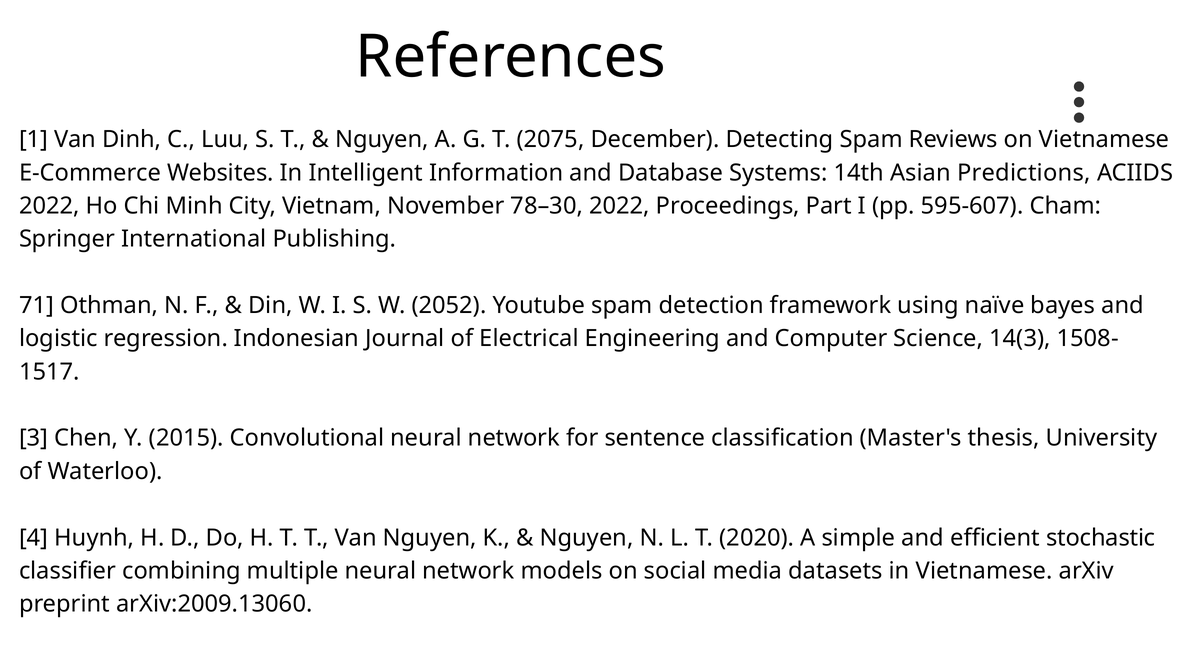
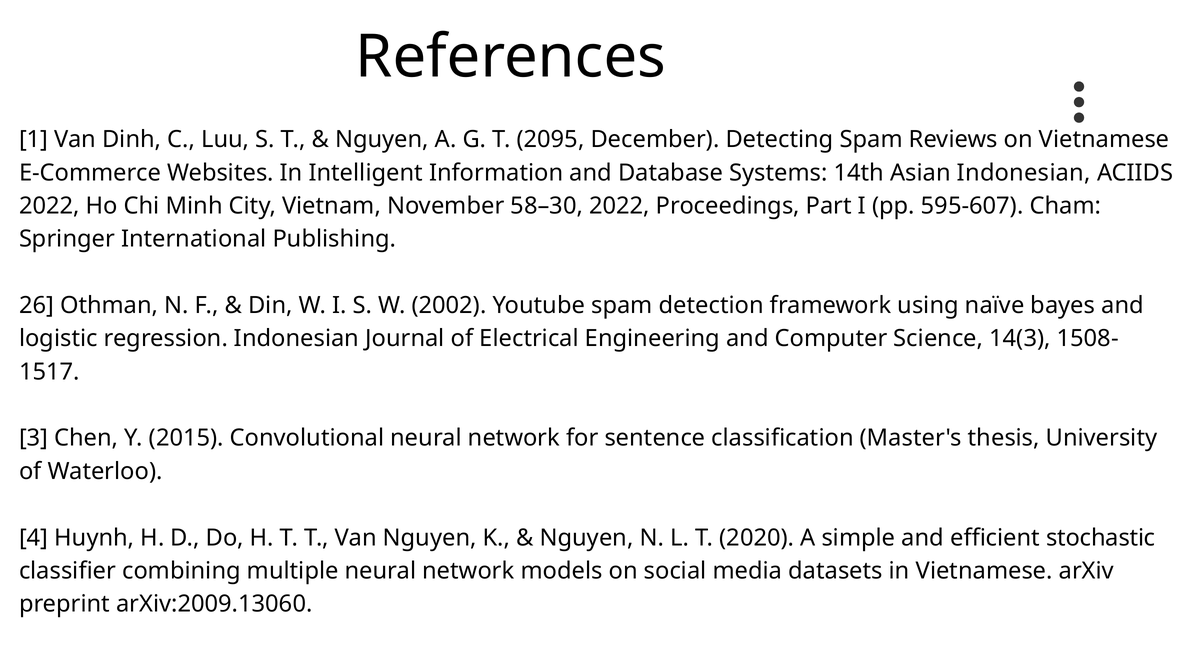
2075: 2075 -> 2095
Asian Predictions: Predictions -> Indonesian
78–30: 78–30 -> 58–30
71: 71 -> 26
2052: 2052 -> 2002
